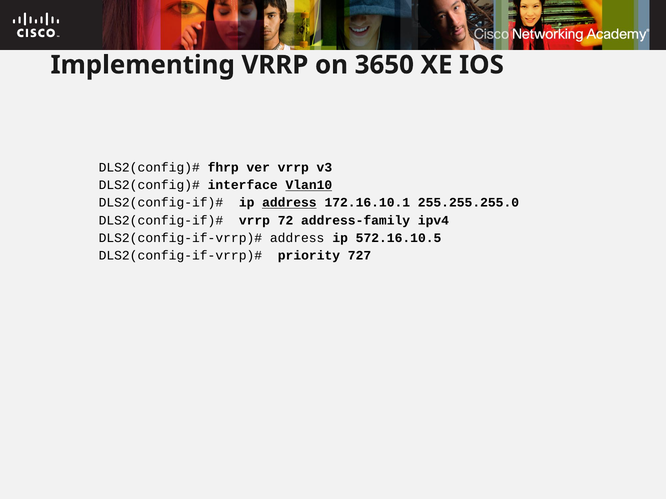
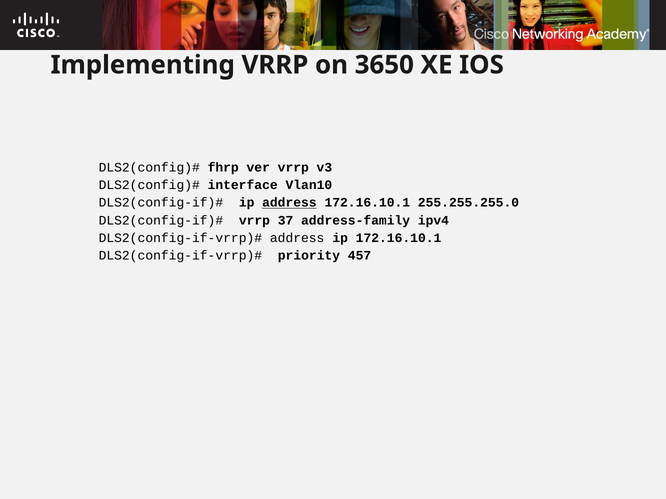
Vlan10 underline: present -> none
72: 72 -> 37
ip 572.16.10.5: 572.16.10.5 -> 172.16.10.1
727: 727 -> 457
